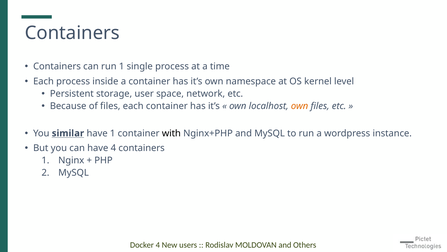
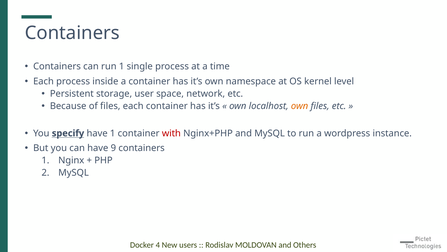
similar: similar -> specify
with colour: black -> red
have 4: 4 -> 9
